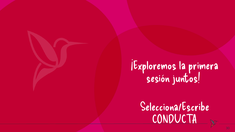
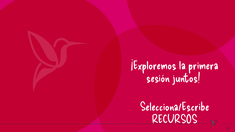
CONDUCTA: CONDUCTA -> RECURSOS
